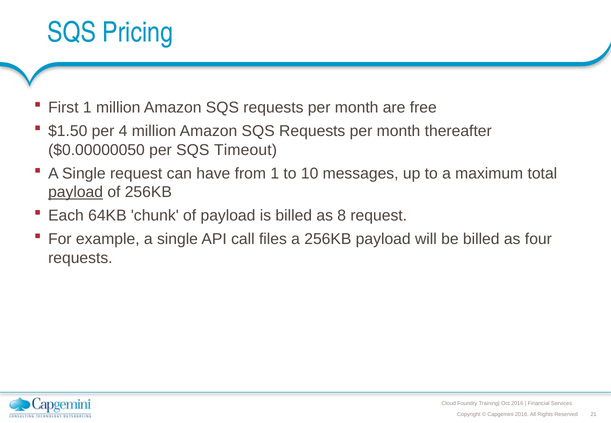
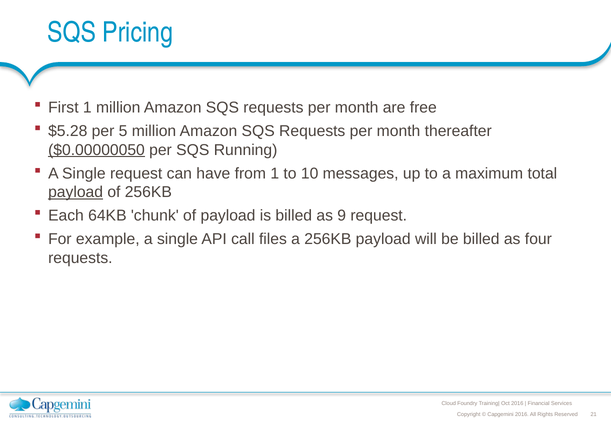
$1.50: $1.50 -> $5.28
4: 4 -> 5
$0.00000050 underline: none -> present
Timeout: Timeout -> Running
8: 8 -> 9
